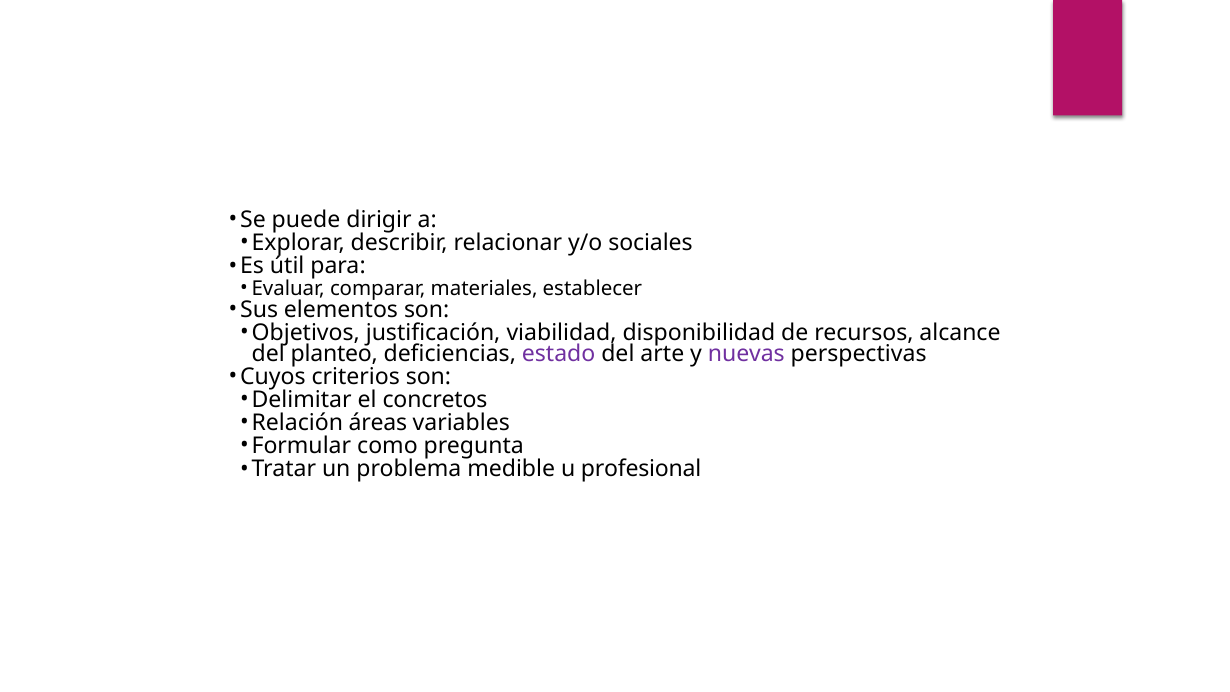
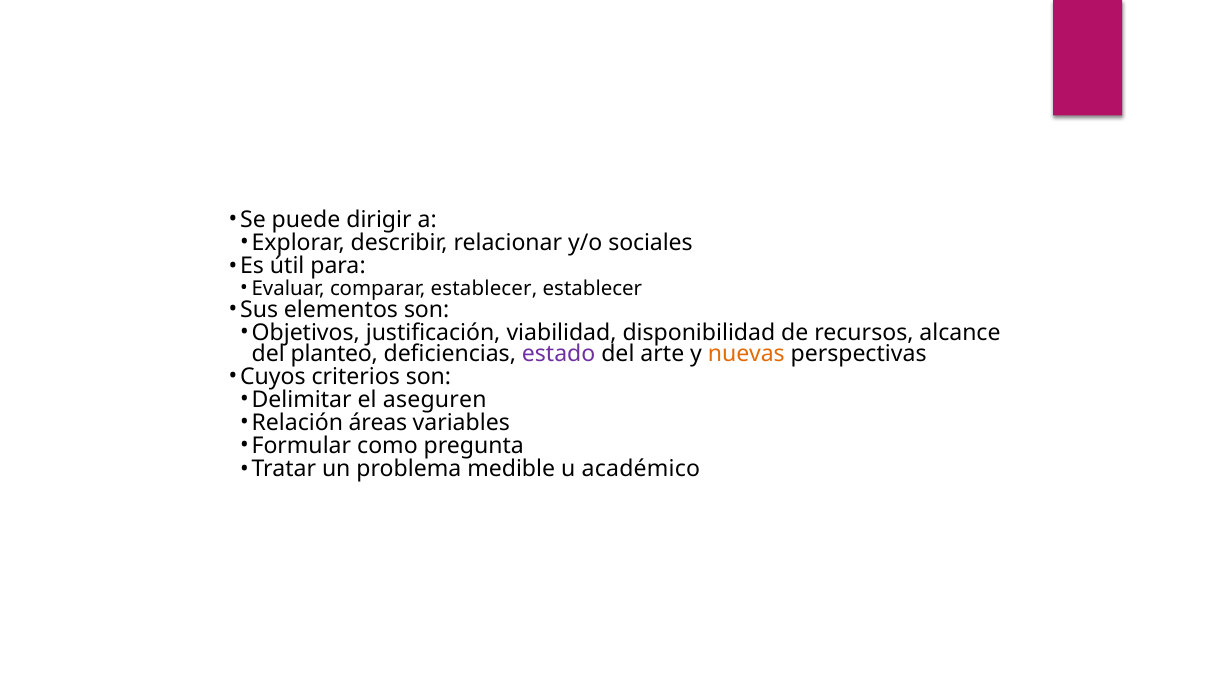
comparar materiales: materiales -> establecer
nuevas colour: purple -> orange
concretos: concretos -> aseguren
profesional: profesional -> académico
